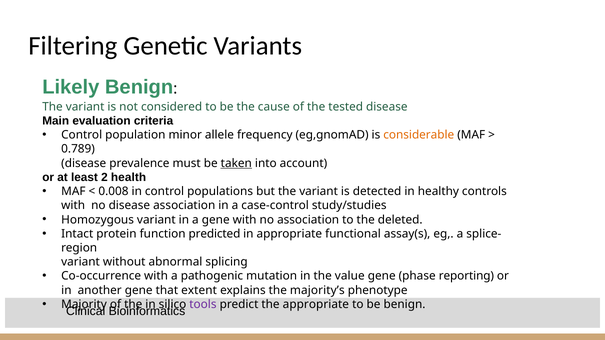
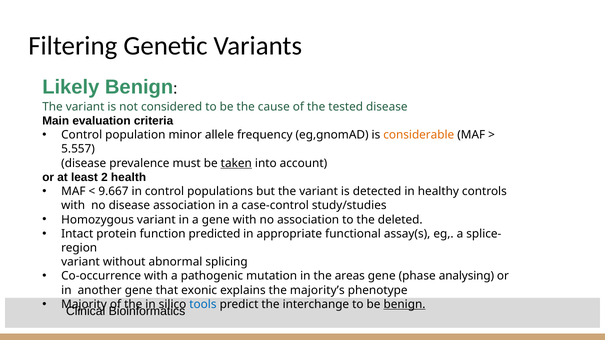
0.789: 0.789 -> 5.557
0.008: 0.008 -> 9.667
value: value -> areas
reporting: reporting -> analysing
extent: extent -> exonic
tools colour: purple -> blue
the appropriate: appropriate -> interchange
benign at (405, 305) underline: none -> present
